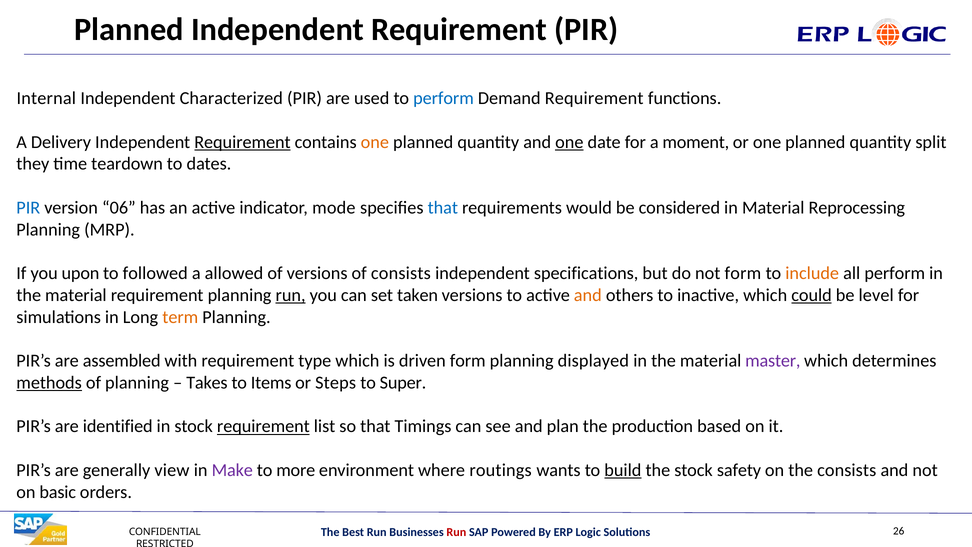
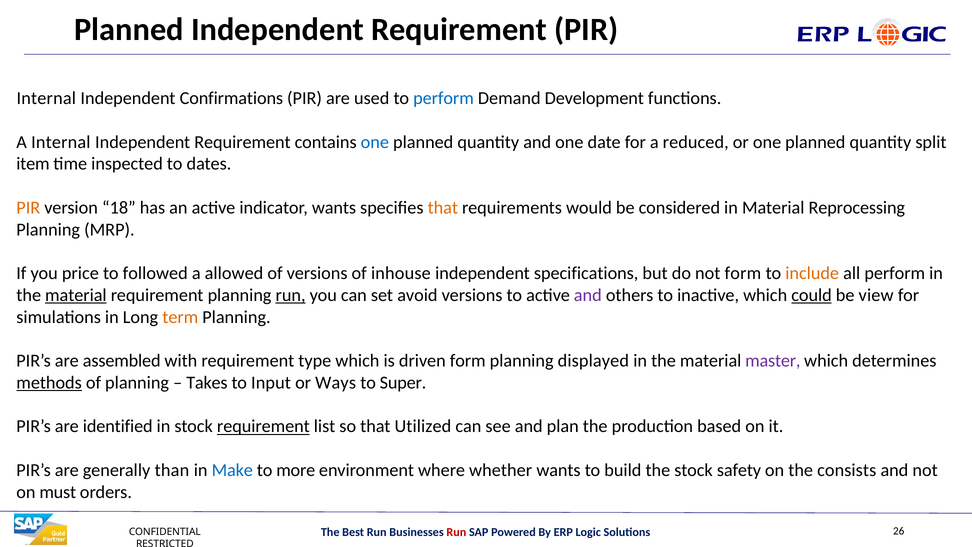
Characterized: Characterized -> Confirmations
Demand Requirement: Requirement -> Development
A Delivery: Delivery -> Internal
Requirement at (242, 142) underline: present -> none
one at (375, 142) colour: orange -> blue
one at (569, 142) underline: present -> none
moment: moment -> reduced
they: they -> item
teardown: teardown -> inspected
PIR at (28, 208) colour: blue -> orange
06: 06 -> 18
indicator mode: mode -> wants
that at (443, 208) colour: blue -> orange
upon: upon -> price
of consists: consists -> inhouse
material at (76, 295) underline: none -> present
taken: taken -> avoid
and at (588, 295) colour: orange -> purple
level: level -> view
Items: Items -> Input
Steps: Steps -> Ways
Timings: Timings -> Utilized
view: view -> than
Make colour: purple -> blue
routings: routings -> whether
build underline: present -> none
basic: basic -> must
